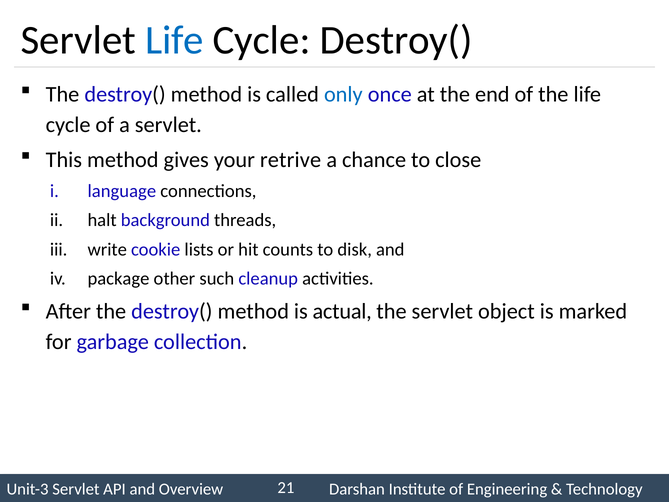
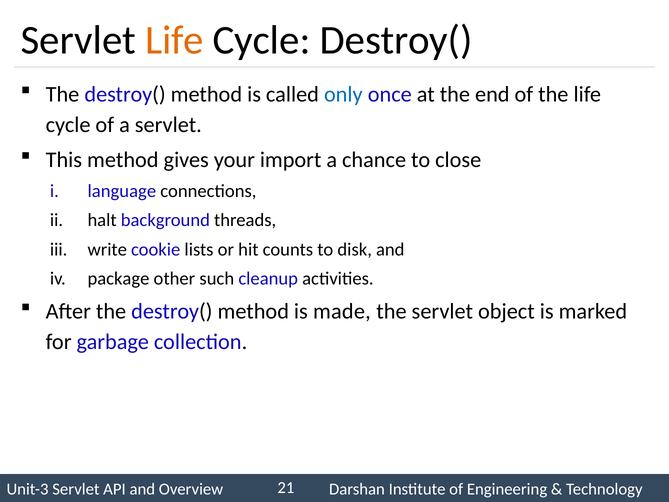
Life at (174, 40) colour: blue -> orange
retrive: retrive -> import
actual: actual -> made
